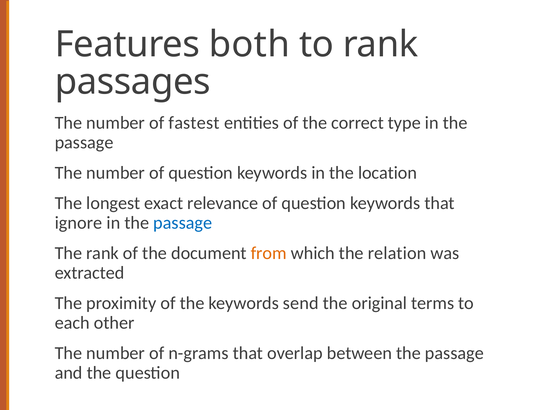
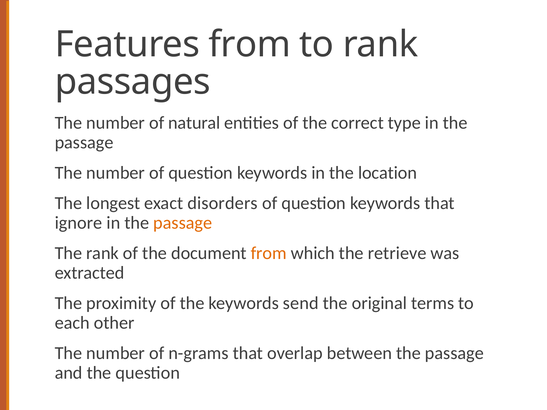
Features both: both -> from
fastest: fastest -> natural
relevance: relevance -> disorders
passage at (183, 223) colour: blue -> orange
relation: relation -> retrieve
